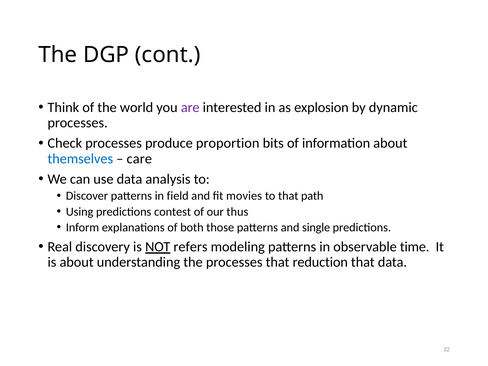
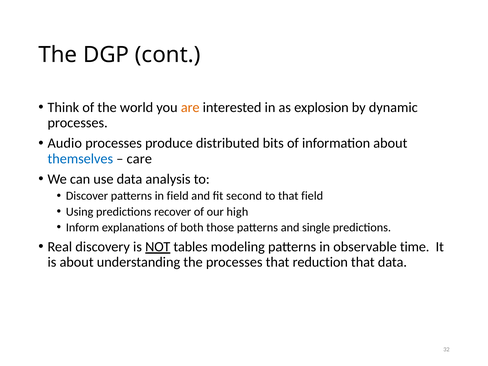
are colour: purple -> orange
Check: Check -> Audio
proportion: proportion -> distributed
movies: movies -> second
that path: path -> field
contest: contest -> recover
thus: thus -> high
refers: refers -> tables
